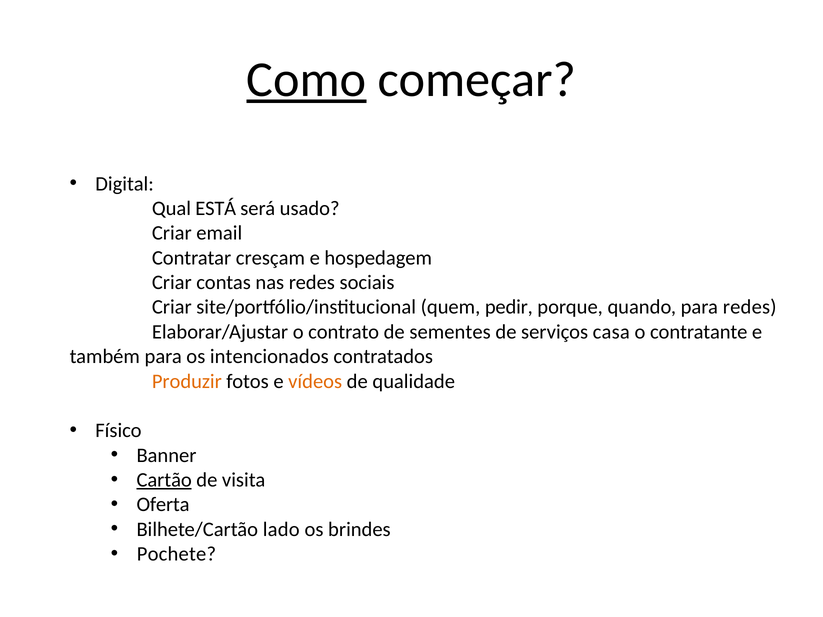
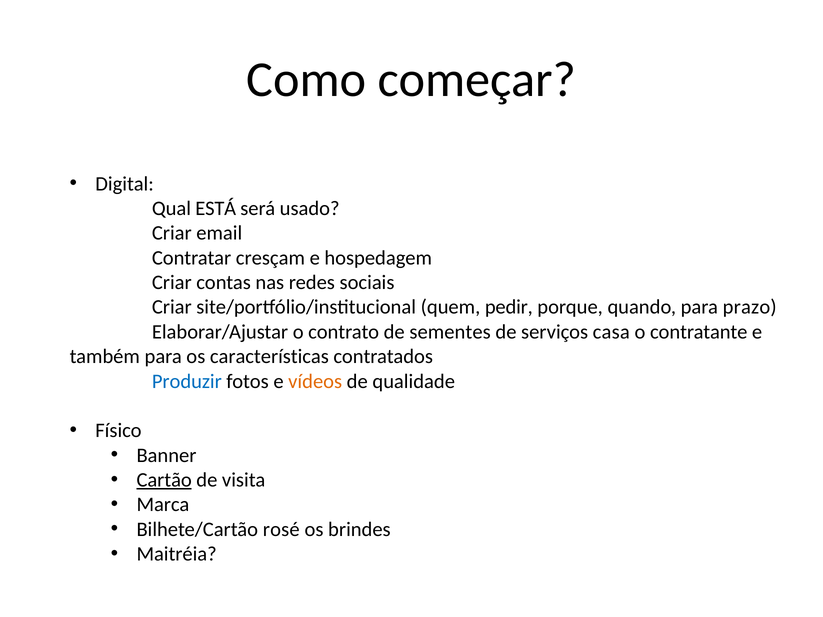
Como underline: present -> none
para redes: redes -> prazo
intencionados: intencionados -> características
Produzir colour: orange -> blue
Oferta: Oferta -> Marca
lado: lado -> rosé
Pochete: Pochete -> Maitréia
